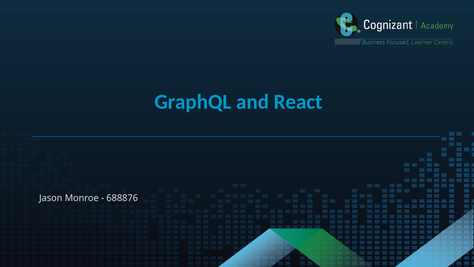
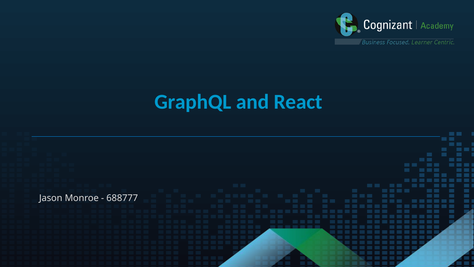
688876: 688876 -> 688777
